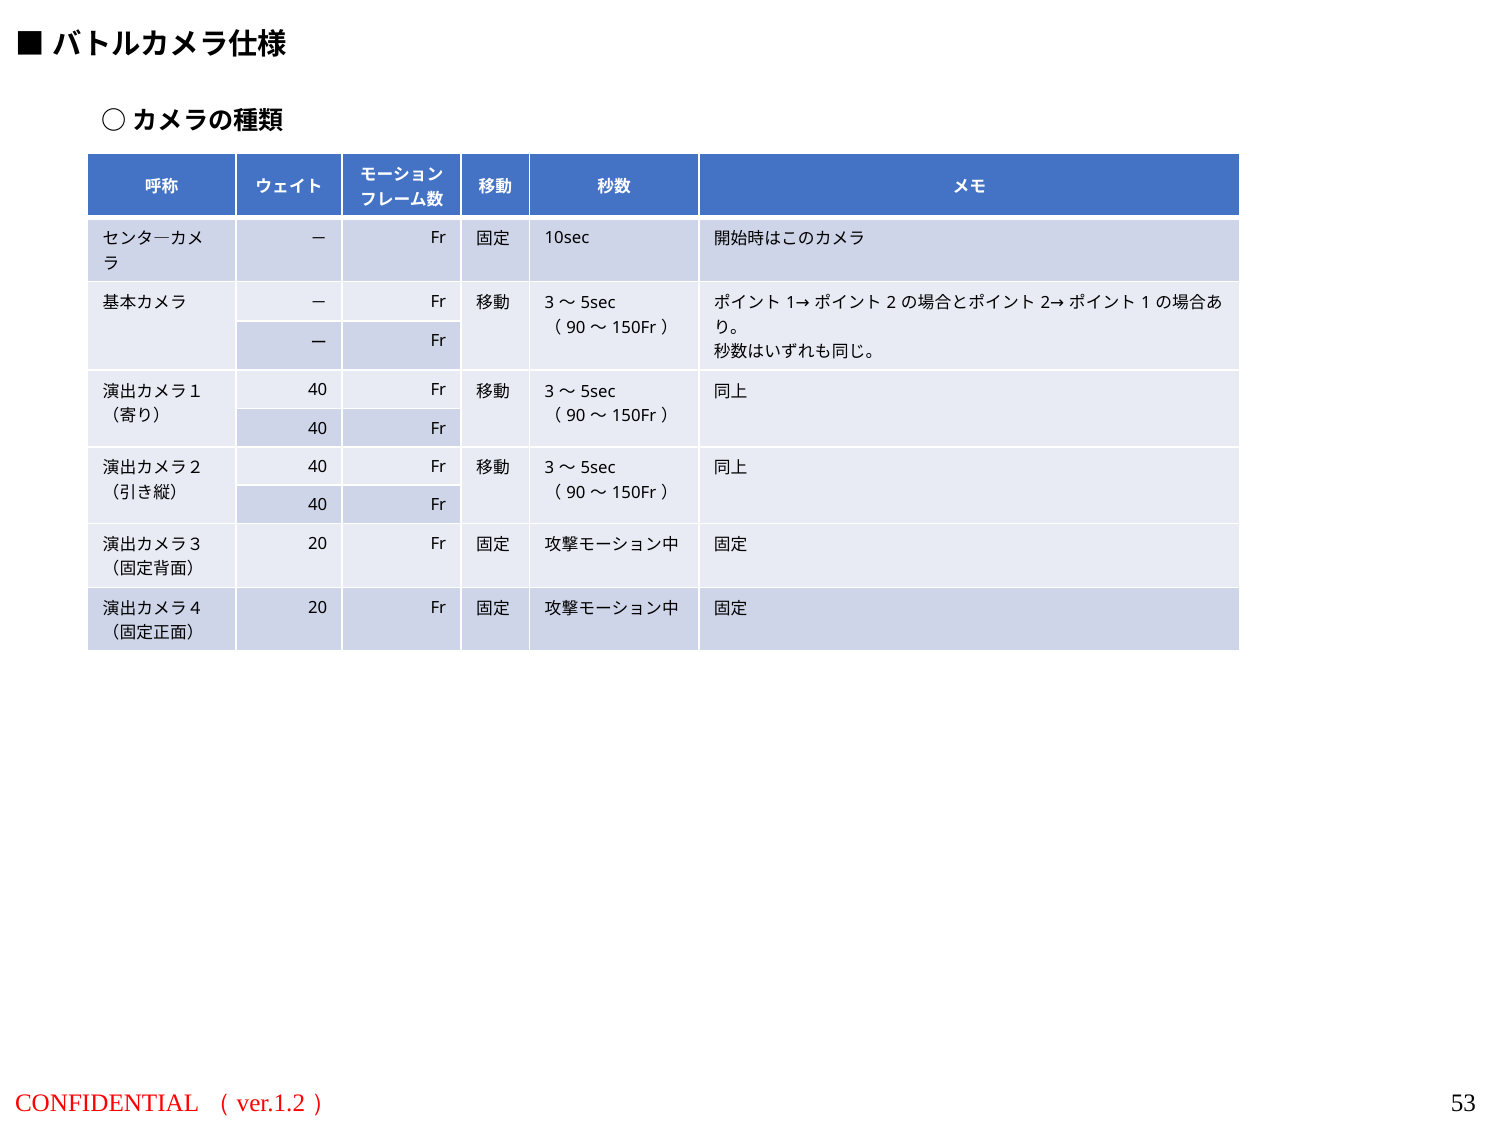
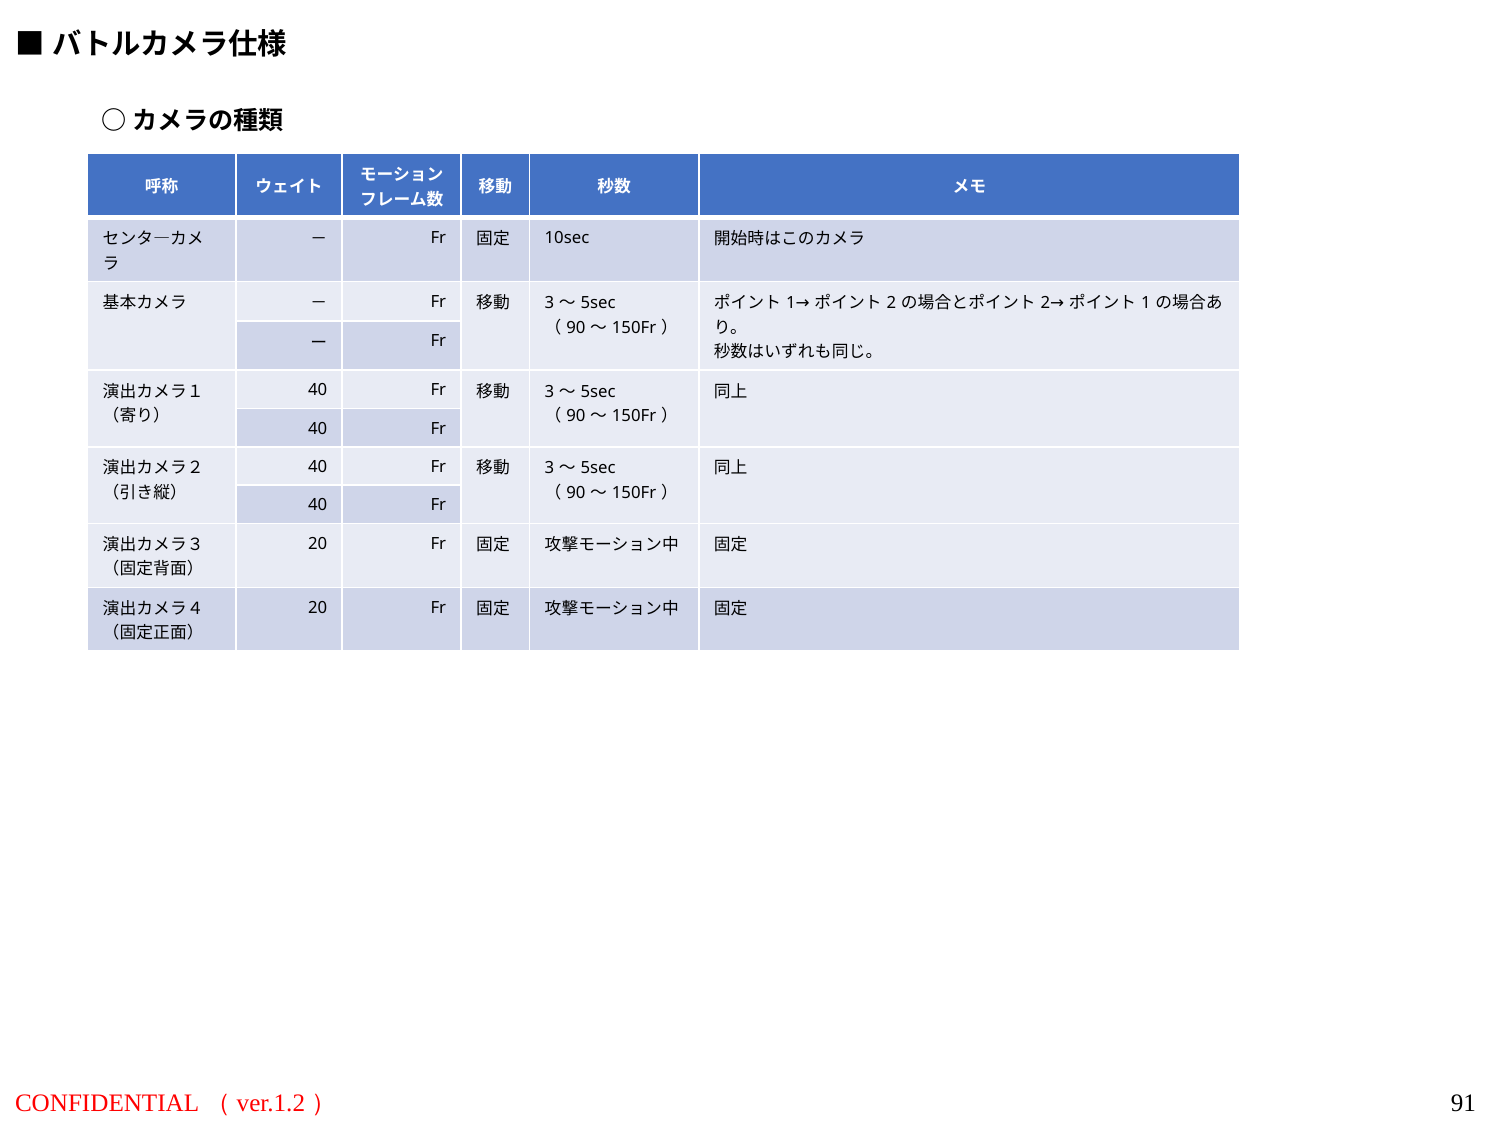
53: 53 -> 91
